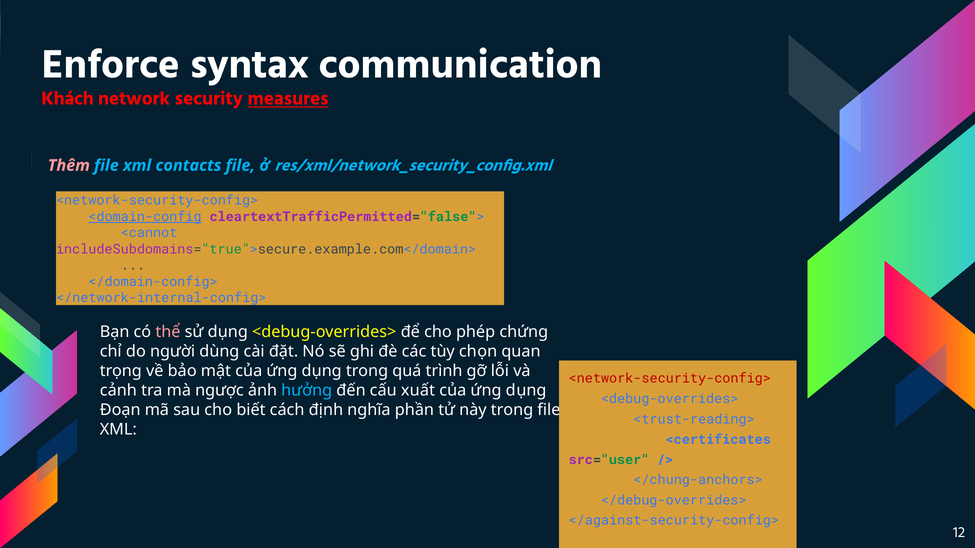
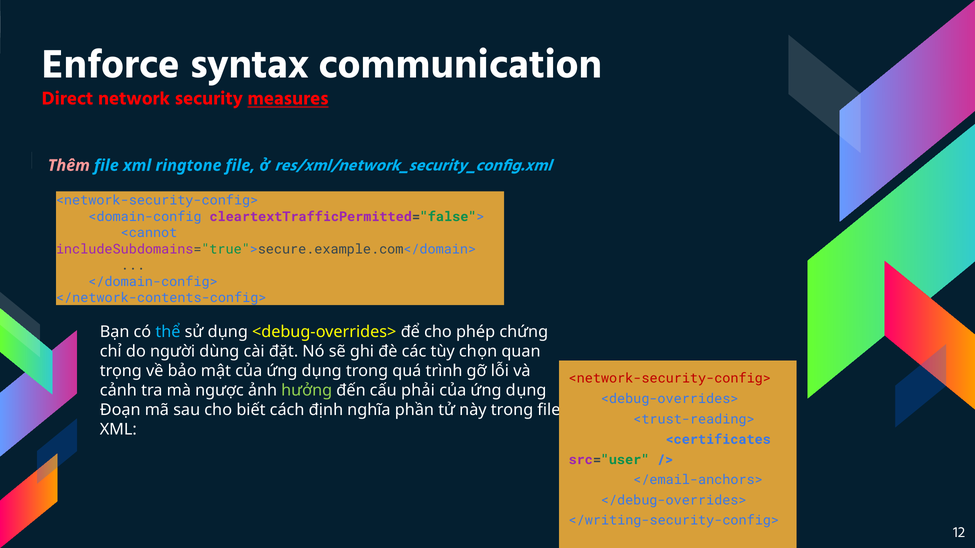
Khách: Khách -> Direct
contacts: contacts -> ringtone
<domain-config underline: present -> none
</network-internal-config>: </network-internal-config> -> </network-contents-config>
thể colour: pink -> light blue
hưởng colour: light blue -> light green
xuất: xuất -> phải
</chung-anchors>: </chung-anchors> -> </email-anchors>
</against-security-config>: </against-security-config> -> </writing-security-config>
